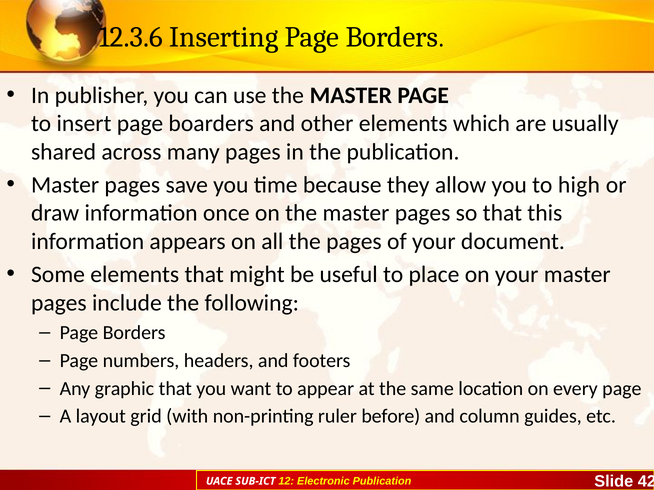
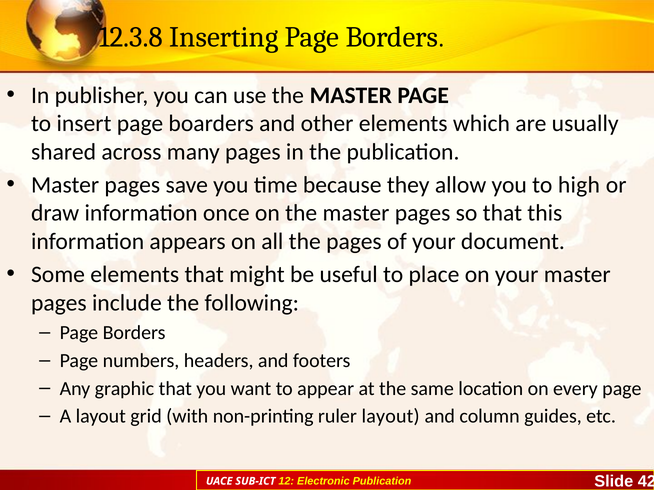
12.3.6: 12.3.6 -> 12.3.8
ruler before: before -> layout
